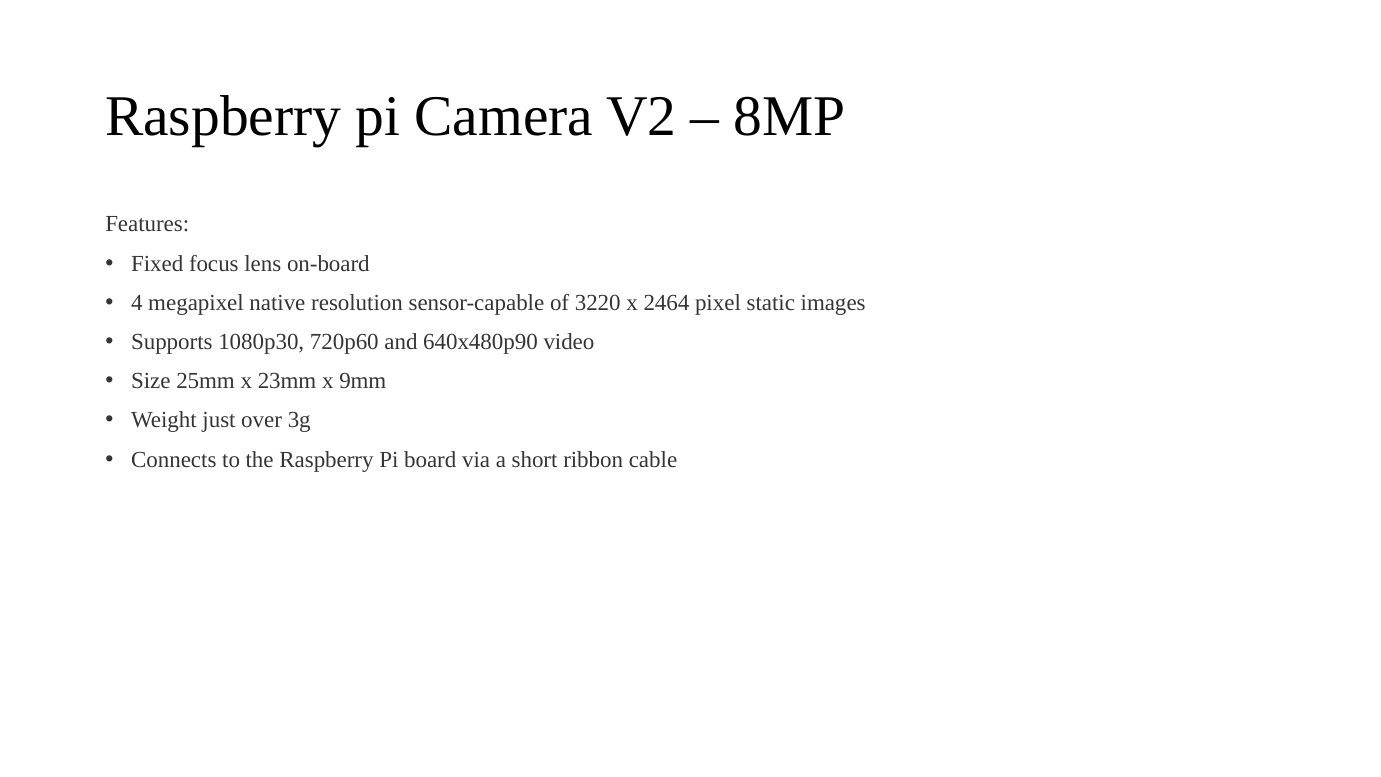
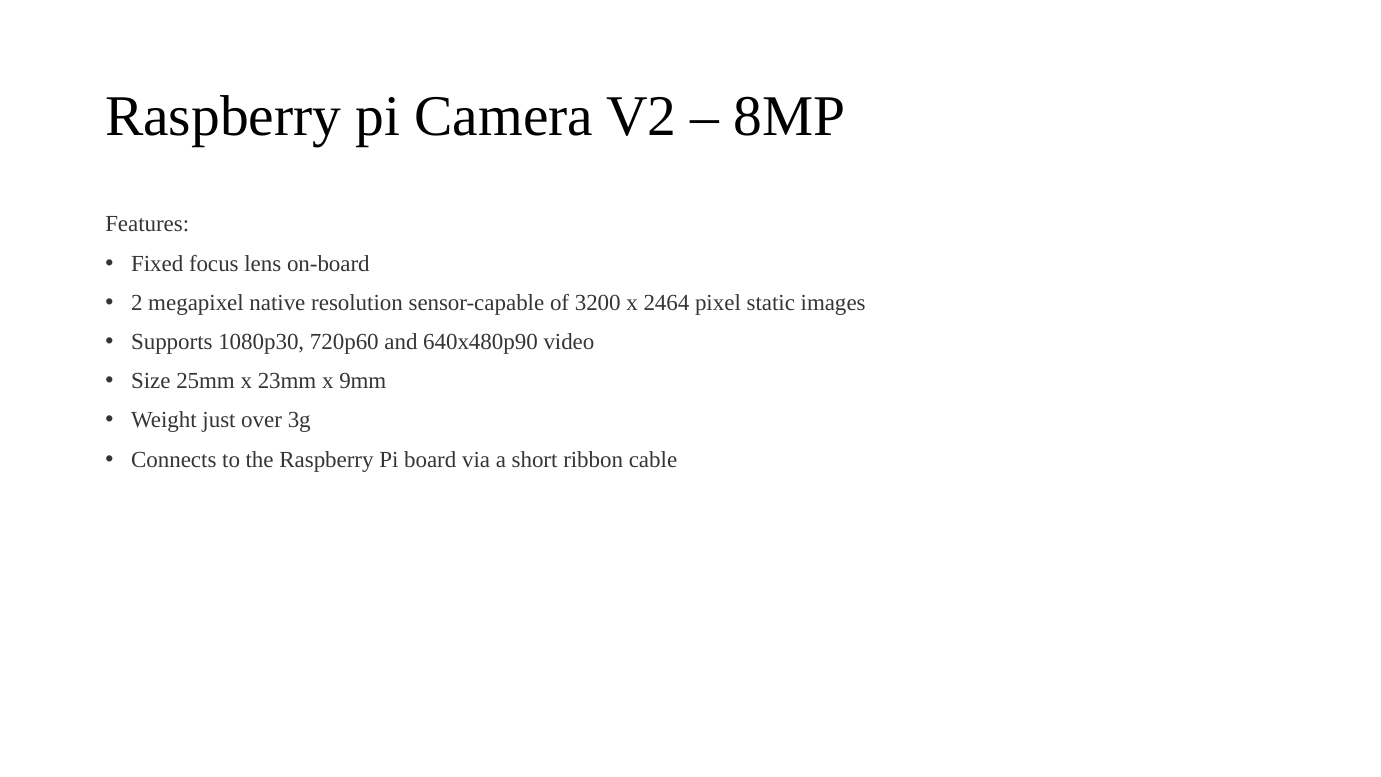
4: 4 -> 2
3220: 3220 -> 3200
